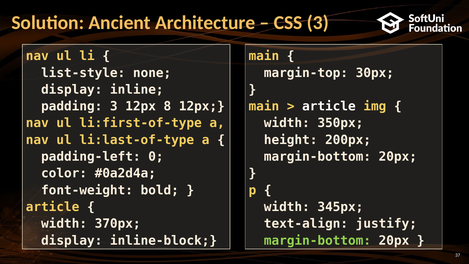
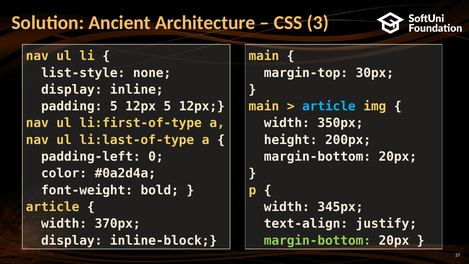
padding 3: 3 -> 5
12px 8: 8 -> 5
article at (329, 106) colour: white -> light blue
